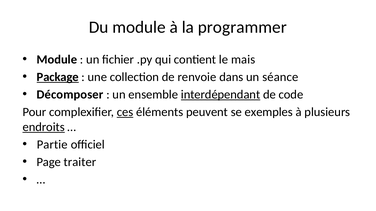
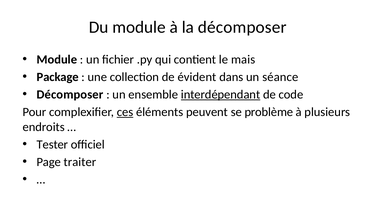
la programmer: programmer -> décomposer
Package underline: present -> none
renvoie: renvoie -> évident
exemples: exemples -> problème
endroits underline: present -> none
Partie: Partie -> Tester
